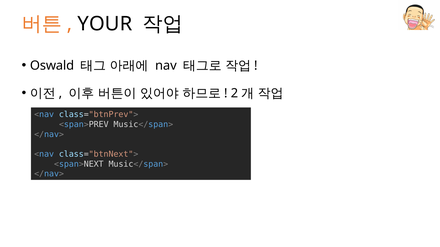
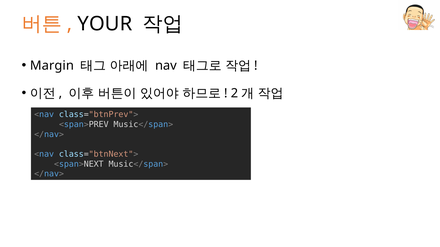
Oswald: Oswald -> Margin
